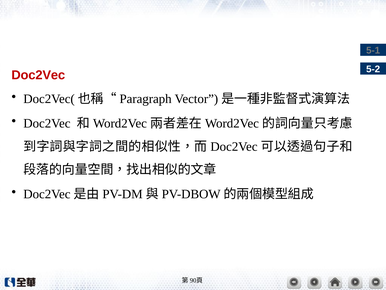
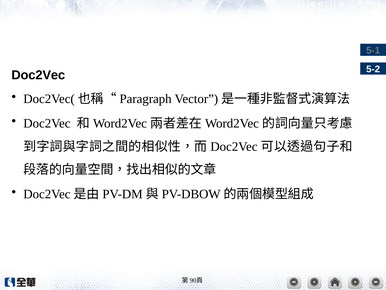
Doc2Vec at (38, 75) colour: red -> black
